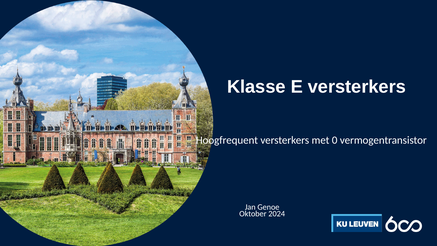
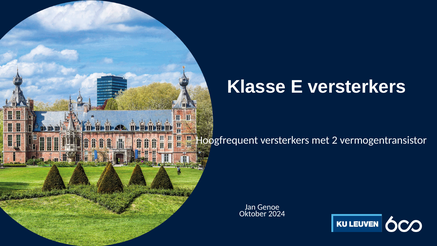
0: 0 -> 2
